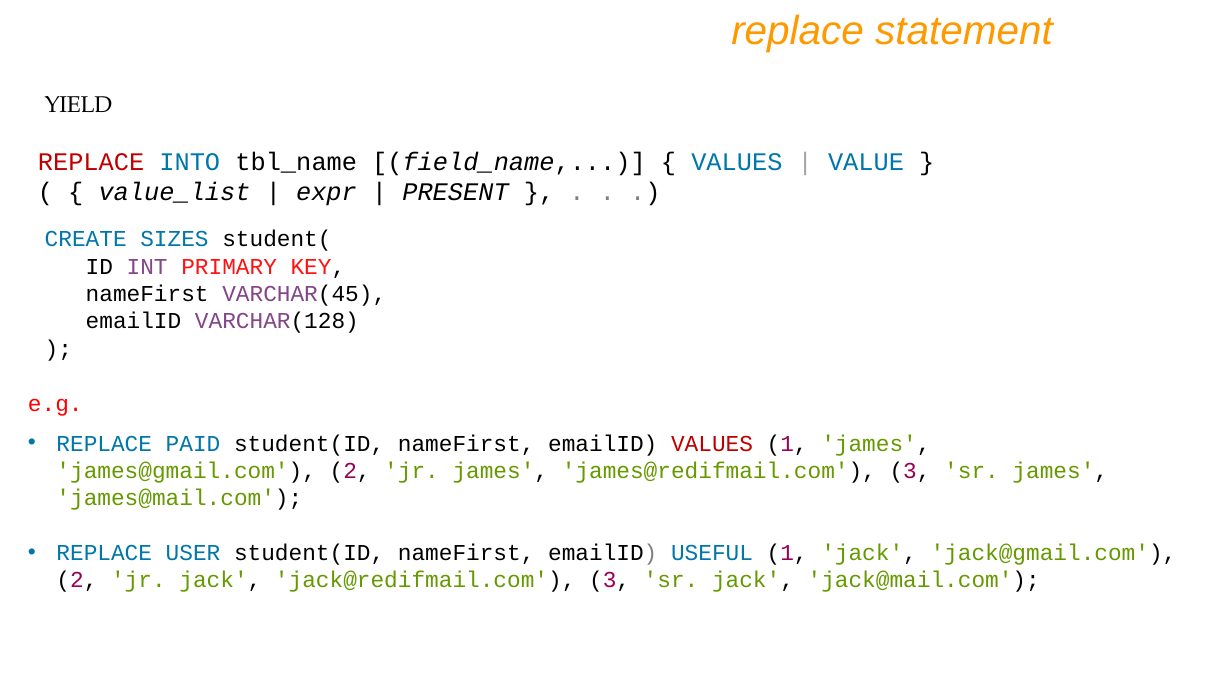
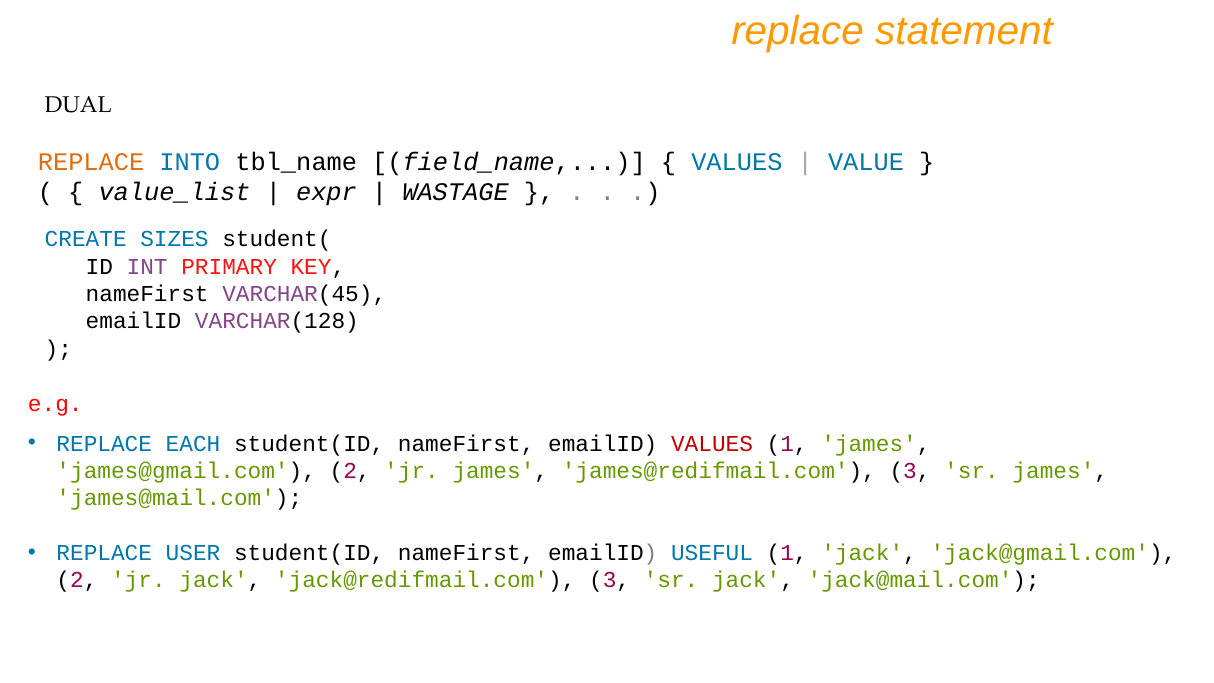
YIELD: YIELD -> DUAL
REPLACE at (91, 162) colour: red -> orange
PRESENT: PRESENT -> WASTAGE
PAID: PAID -> EACH
